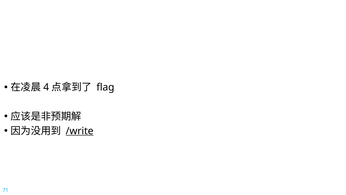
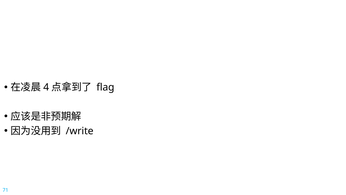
/write underline: present -> none
